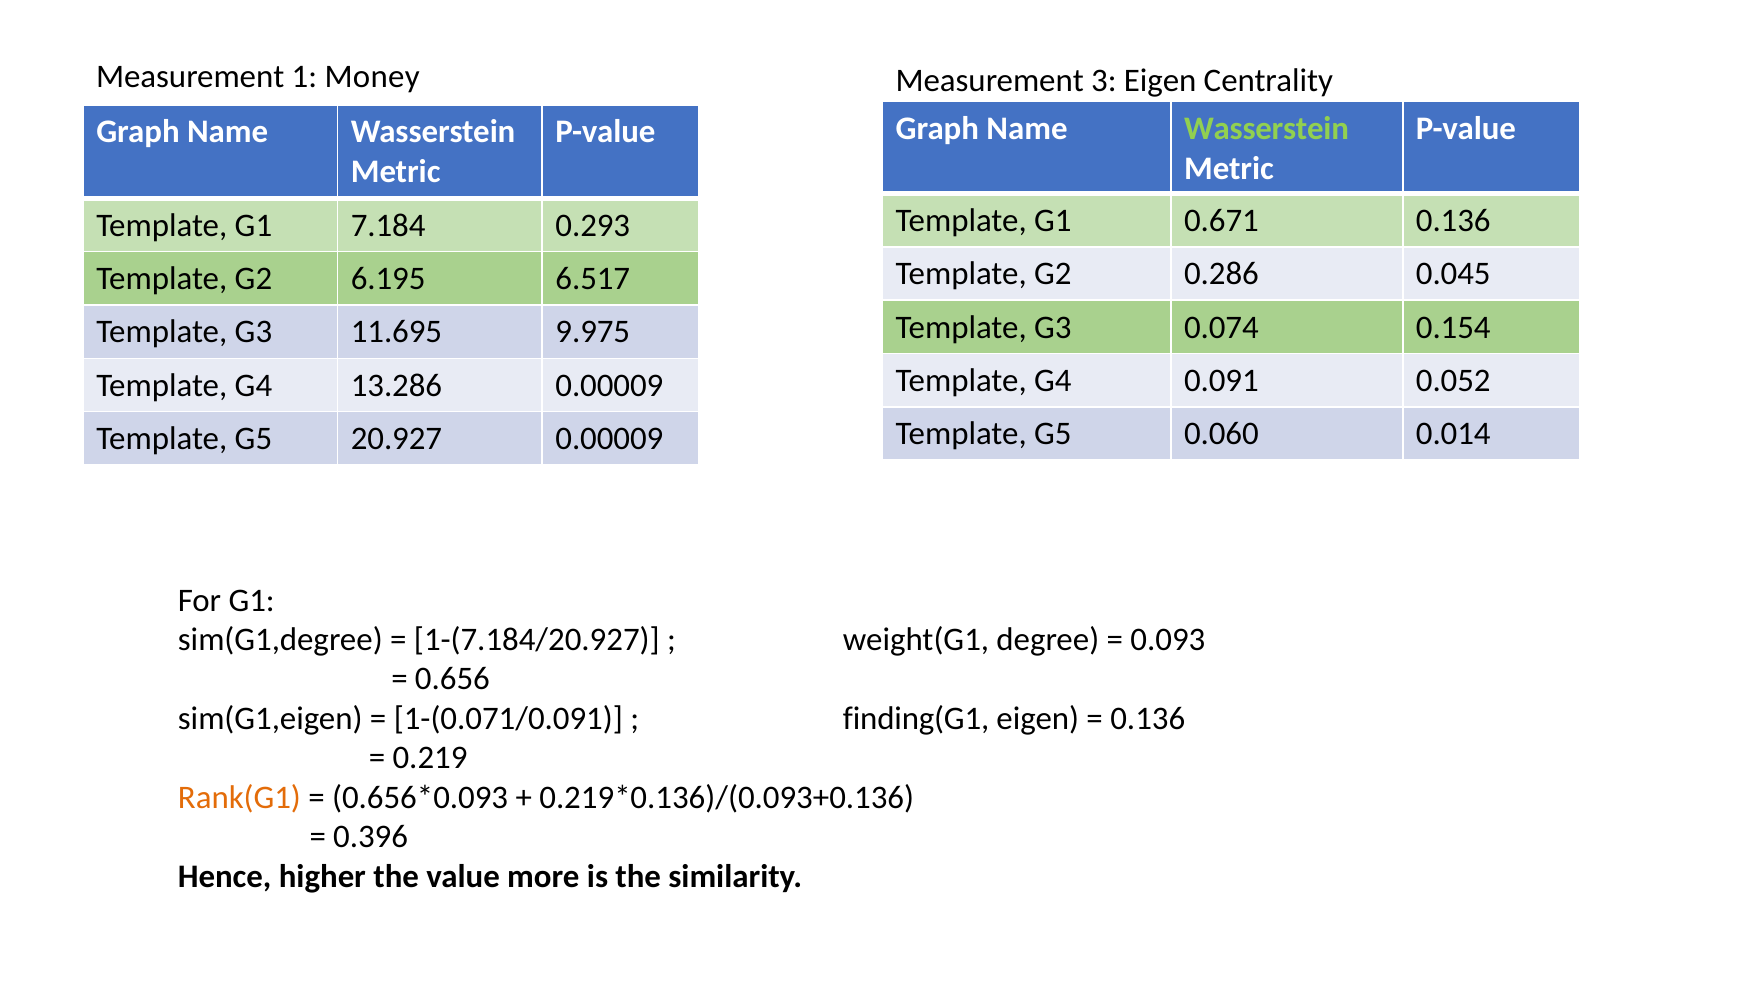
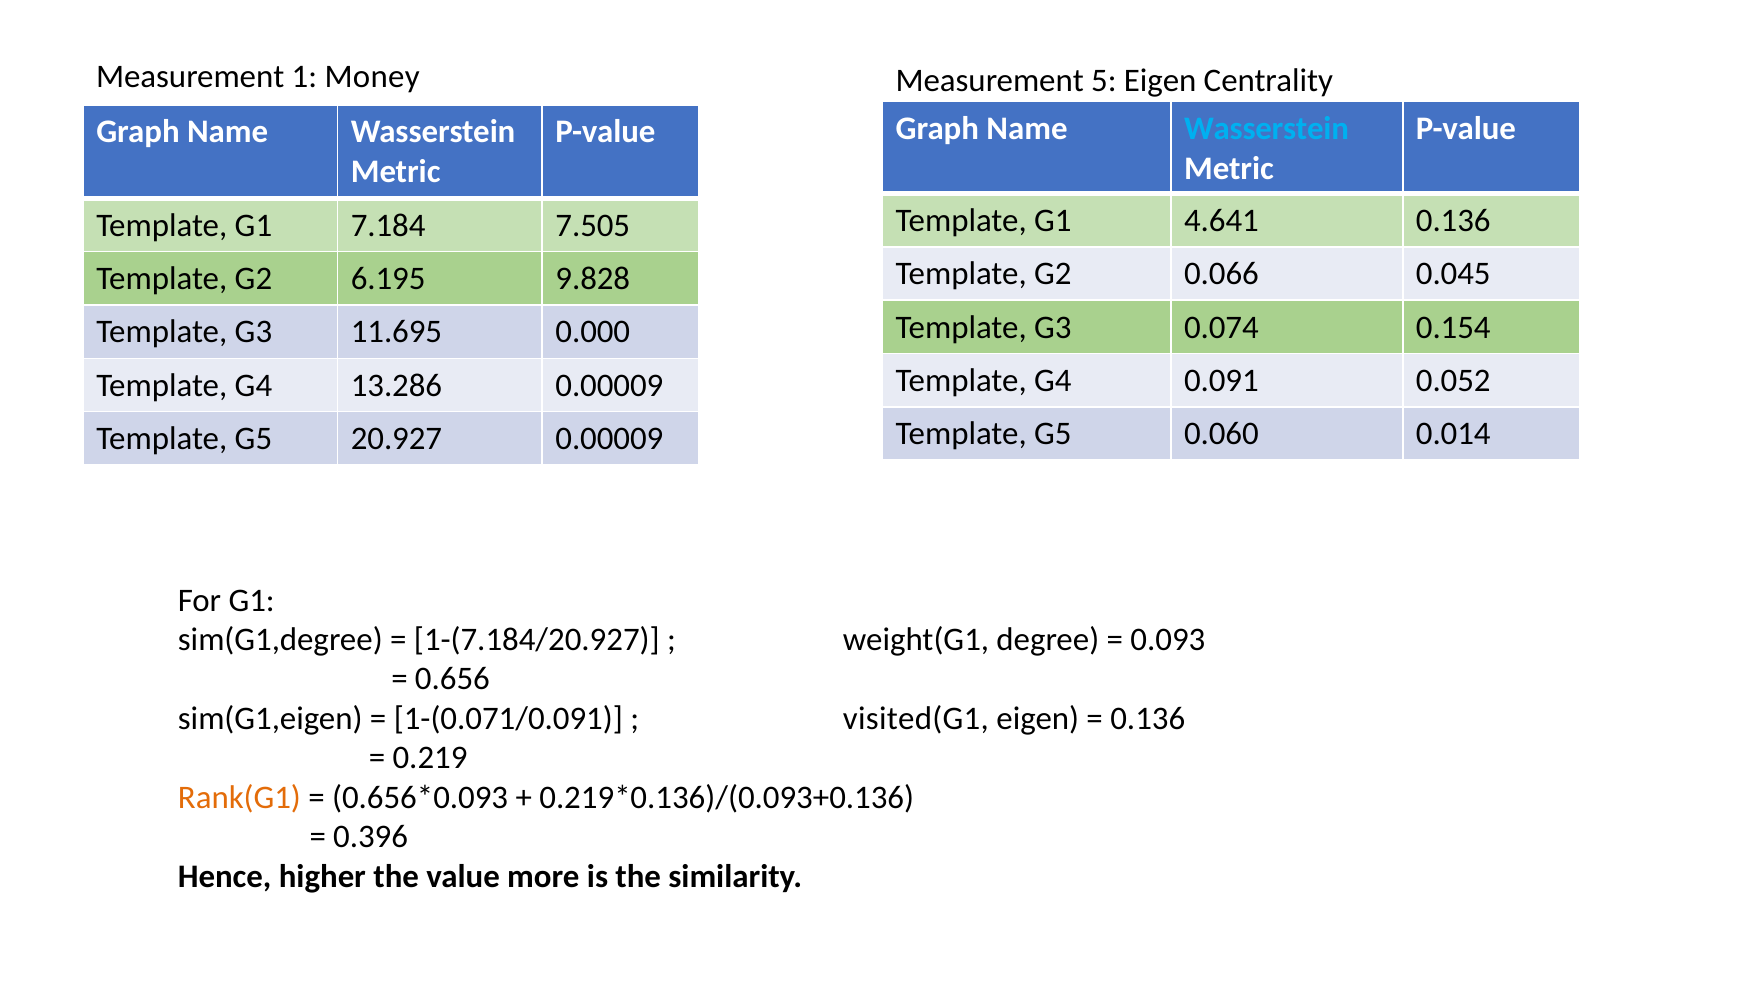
3: 3 -> 5
Wasserstein at (1266, 129) colour: light green -> light blue
0.671: 0.671 -> 4.641
0.293: 0.293 -> 7.505
0.286: 0.286 -> 0.066
6.517: 6.517 -> 9.828
9.975: 9.975 -> 0.000
finding(G1: finding(G1 -> visited(G1
